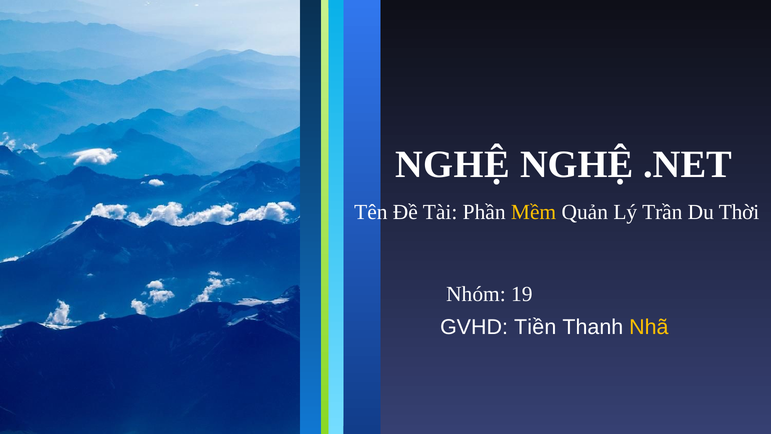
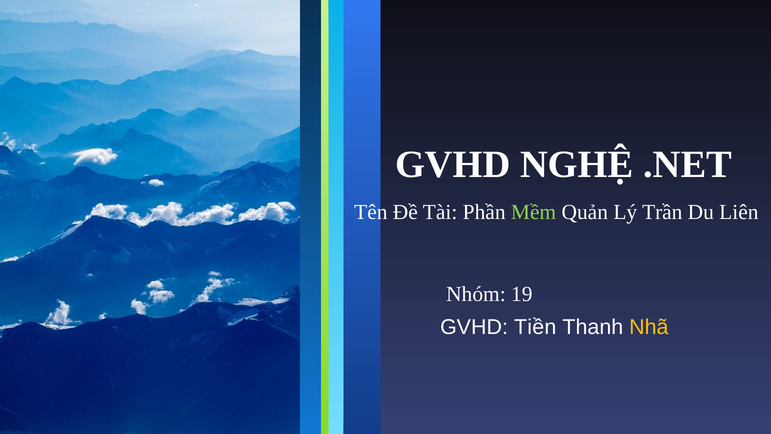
NGHỆ at (453, 165): NGHỆ -> GVHD
Mềm colour: yellow -> light green
Thời: Thời -> Liên
